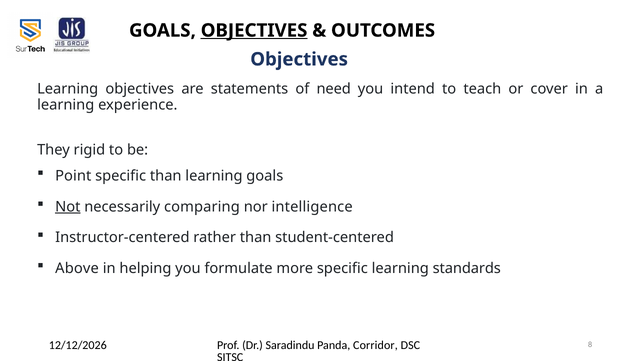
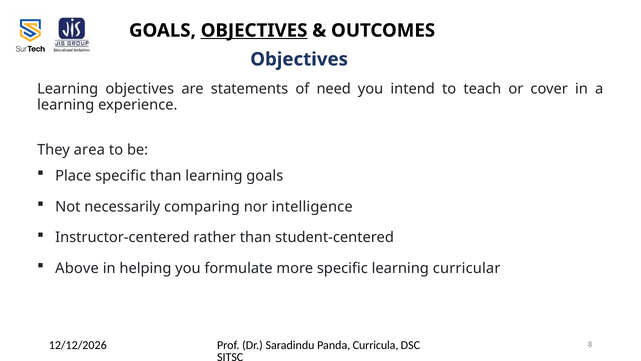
rigid: rigid -> area
Point: Point -> Place
Not underline: present -> none
standards: standards -> curricular
Corridor: Corridor -> Curricula
